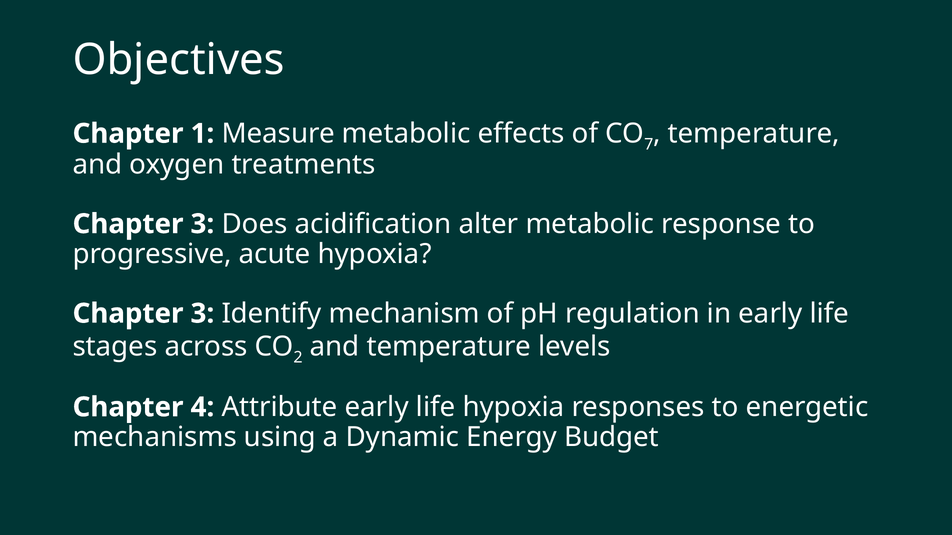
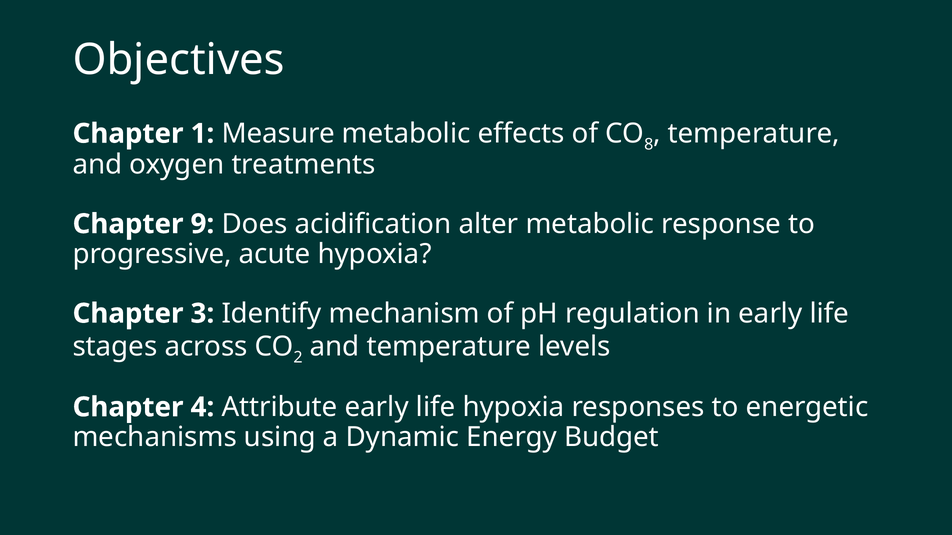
7: 7 -> 8
3 at (202, 224): 3 -> 9
